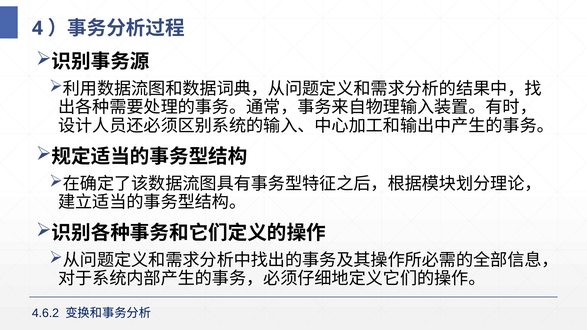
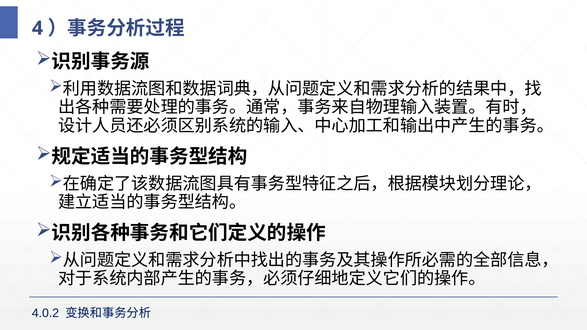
4.6.2: 4.6.2 -> 4.0.2
